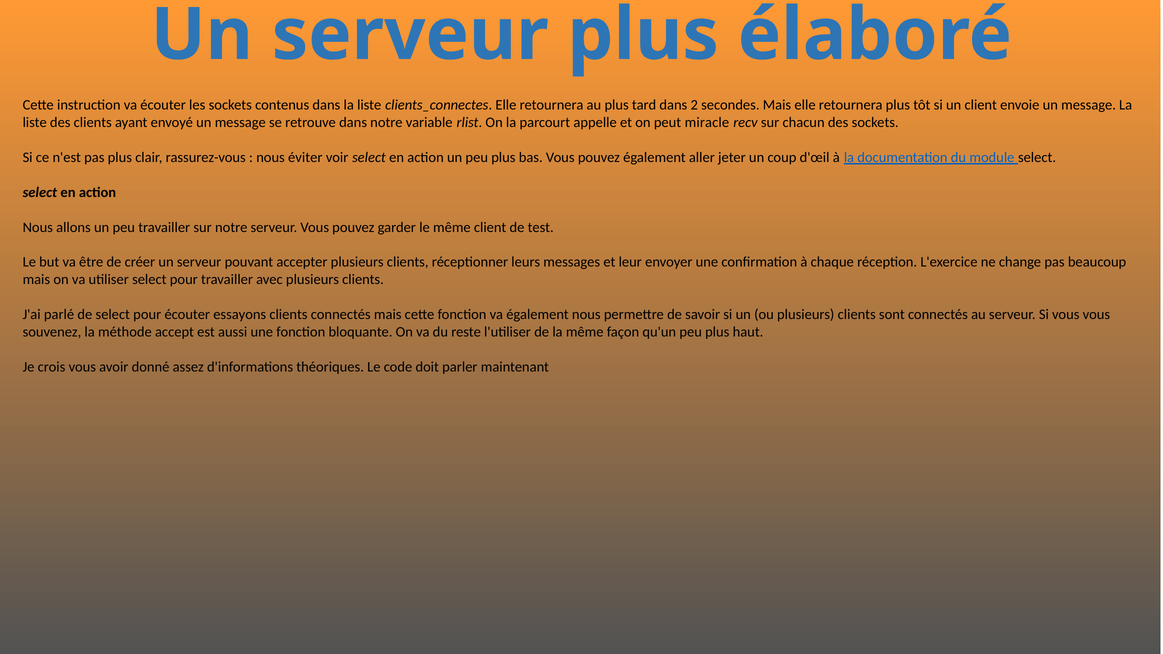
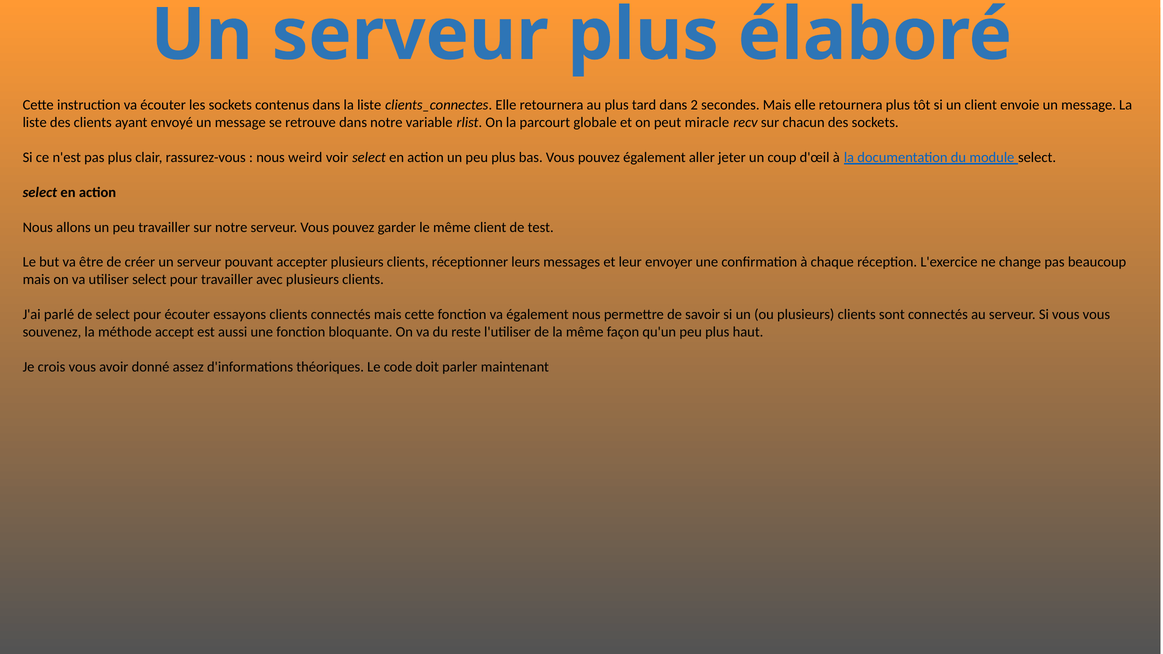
appelle: appelle -> globale
éviter: éviter -> weird
